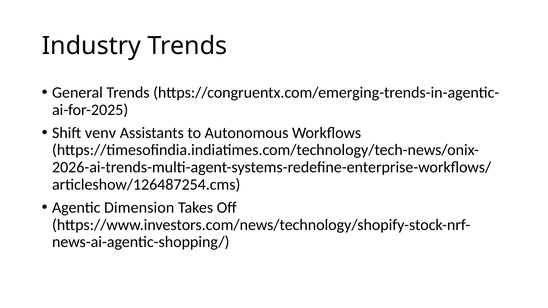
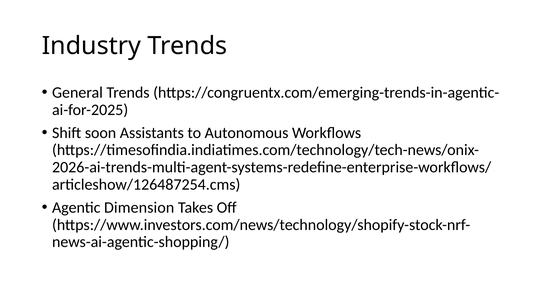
venv: venv -> soon
